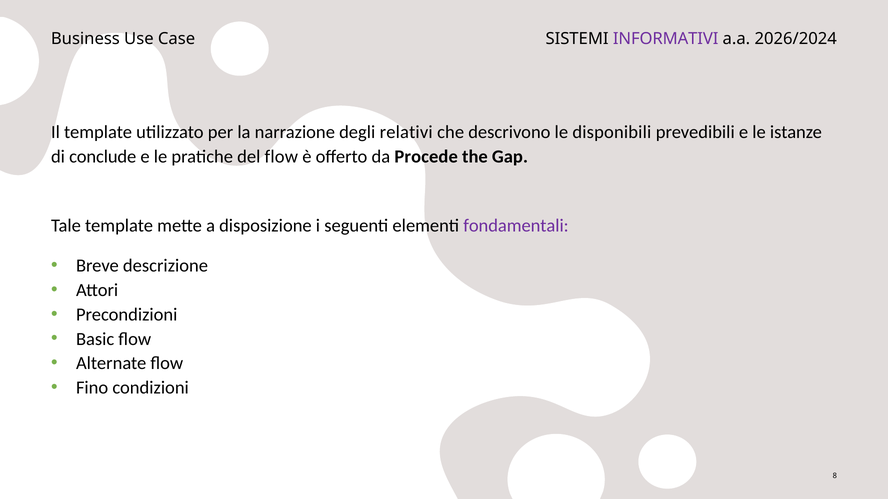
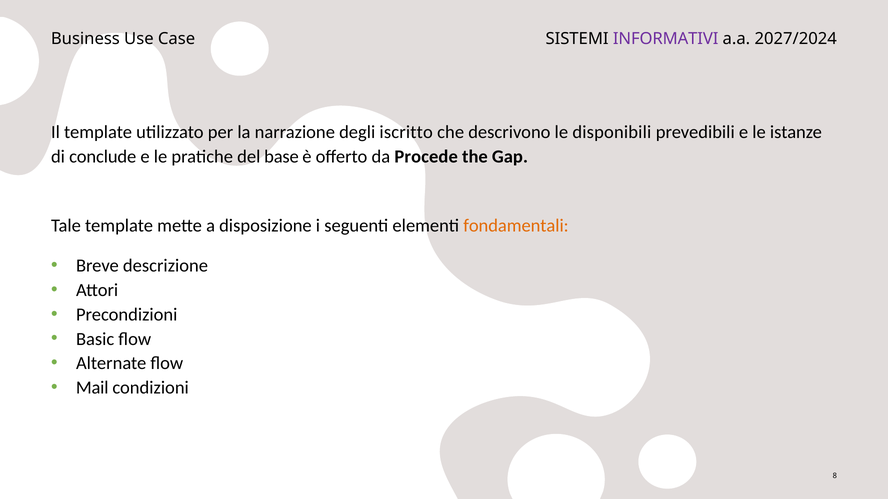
2026/2024: 2026/2024 -> 2027/2024
relativi: relativi -> iscritto
del flow: flow -> base
fondamentali colour: purple -> orange
Fino: Fino -> Mail
